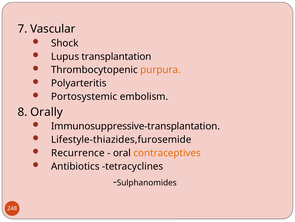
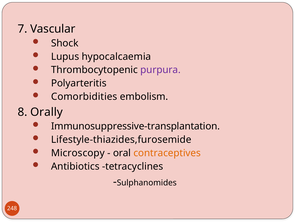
transplantation: transplantation -> hypocalcaemia
purpura colour: orange -> purple
Portosystemic: Portosystemic -> Comorbidities
Recurrence: Recurrence -> Microscopy
